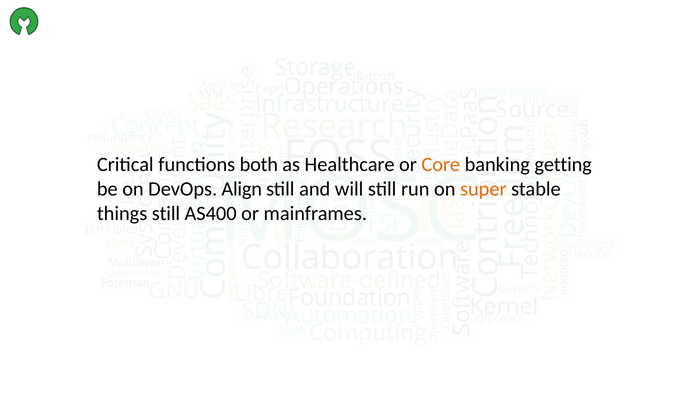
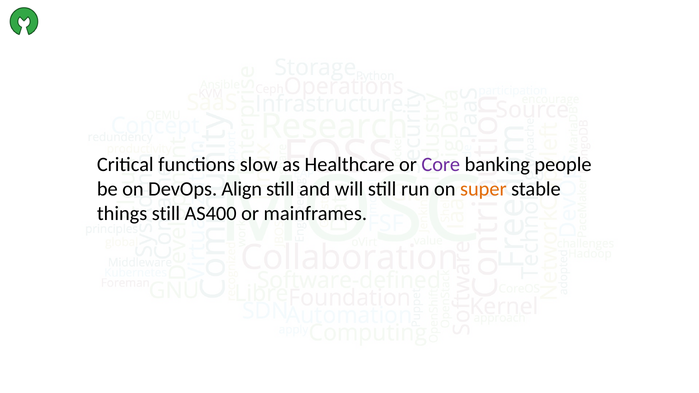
both: both -> slow
Core colour: orange -> purple
getting: getting -> people
